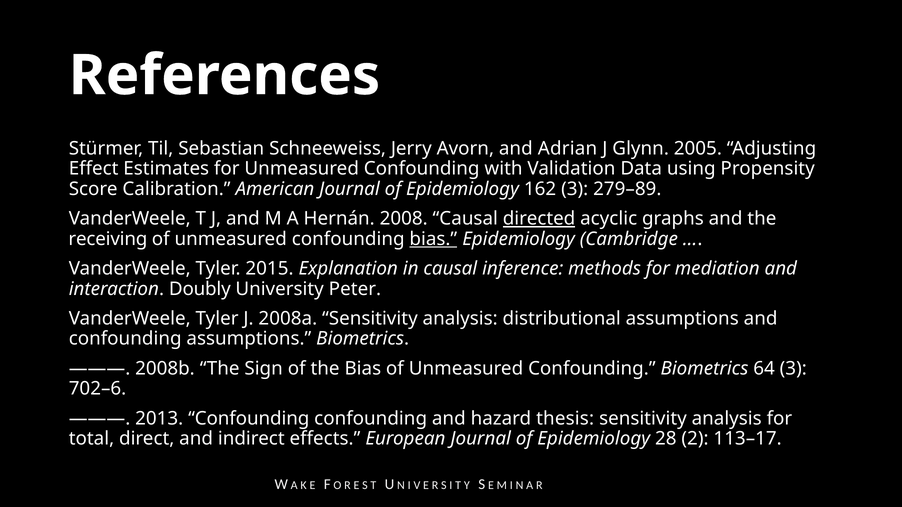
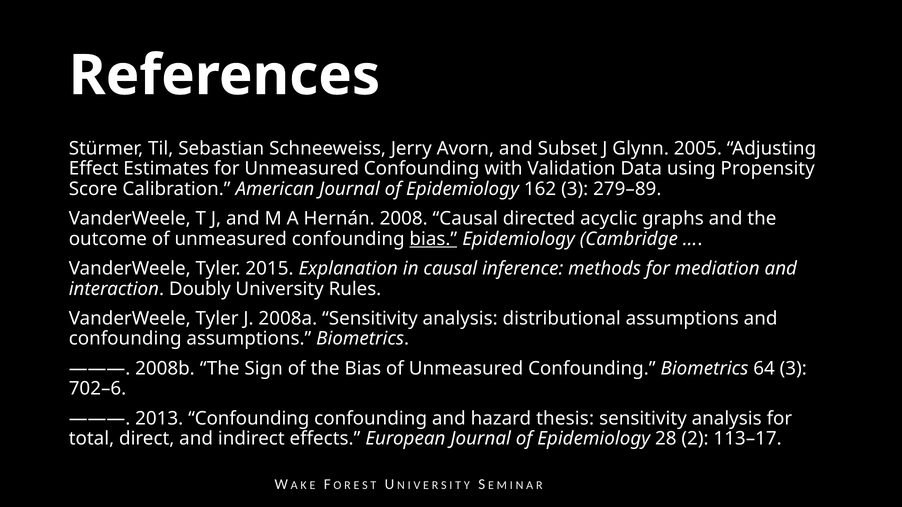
Adrian: Adrian -> Subset
directed underline: present -> none
receiving: receiving -> outcome
Peter: Peter -> Rules
